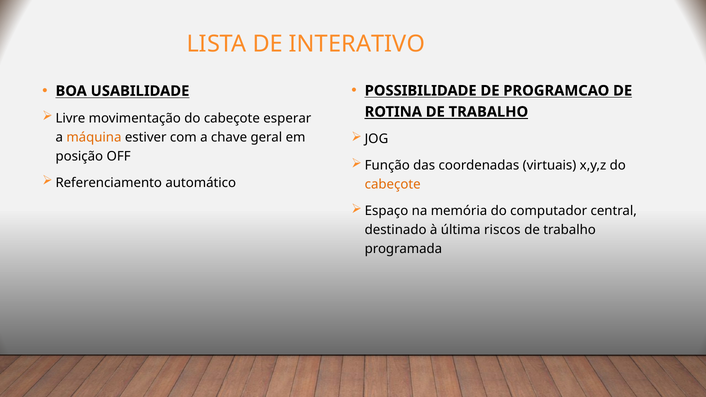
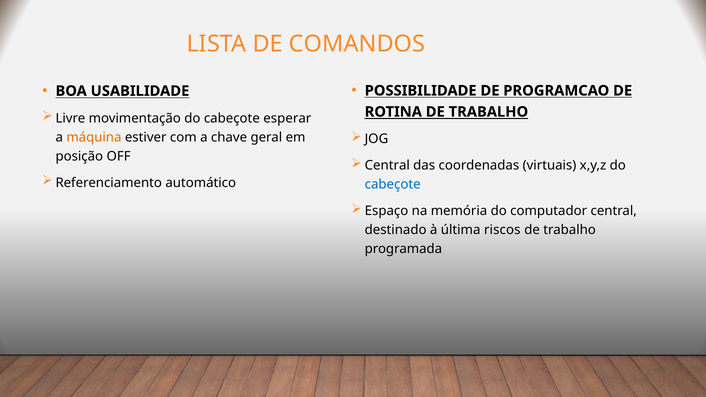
INTERATIVO: INTERATIVO -> COMANDOS
Função at (387, 166): Função -> Central
cabeçote at (393, 185) colour: orange -> blue
